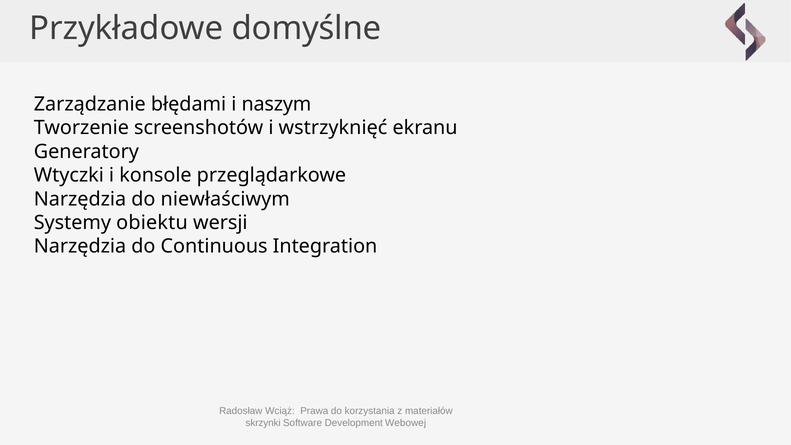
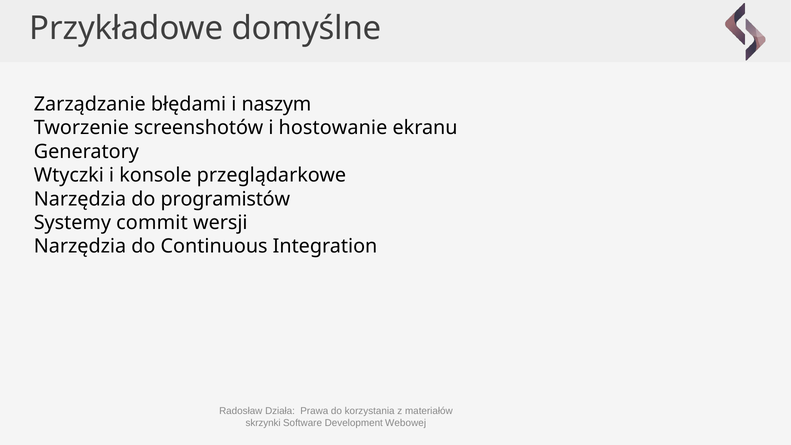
wstrzyknięć: wstrzyknięć -> hostowanie
niewłaściwym: niewłaściwym -> programistów
obiektu: obiektu -> commit
Wciąż: Wciąż -> Działa
